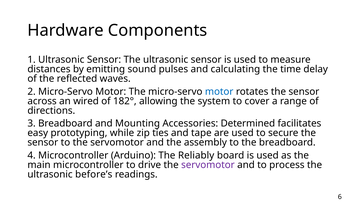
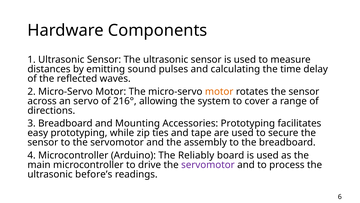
motor at (219, 91) colour: blue -> orange
wired: wired -> servo
182°: 182° -> 216°
Accessories Determined: Determined -> Prototyping
